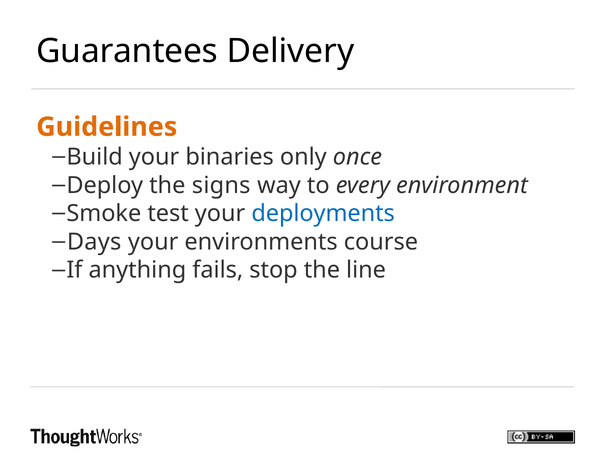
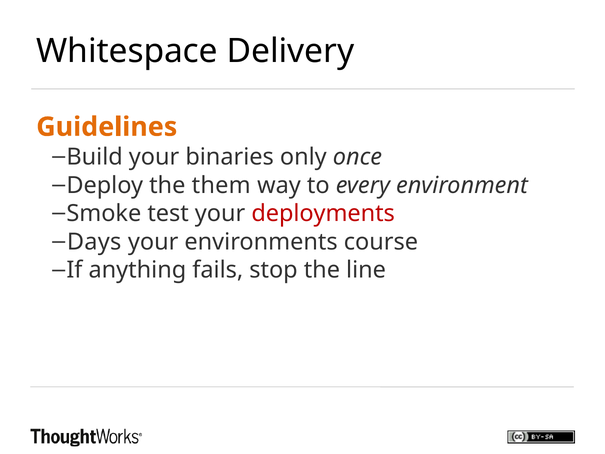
Guarantees: Guarantees -> Whitespace
signs: signs -> them
deployments colour: blue -> red
